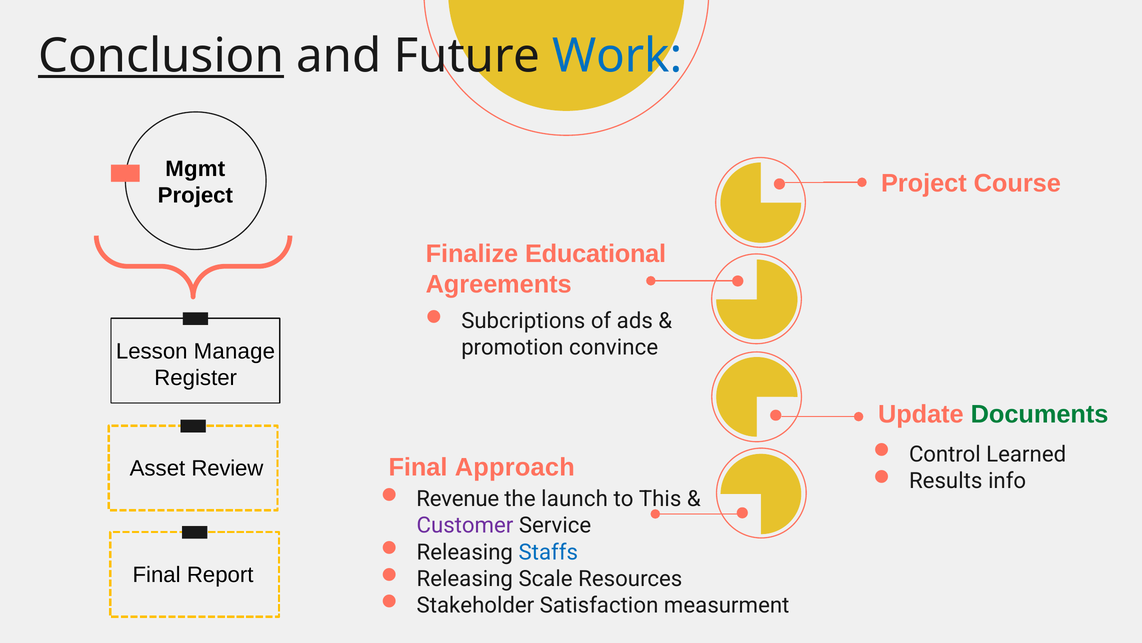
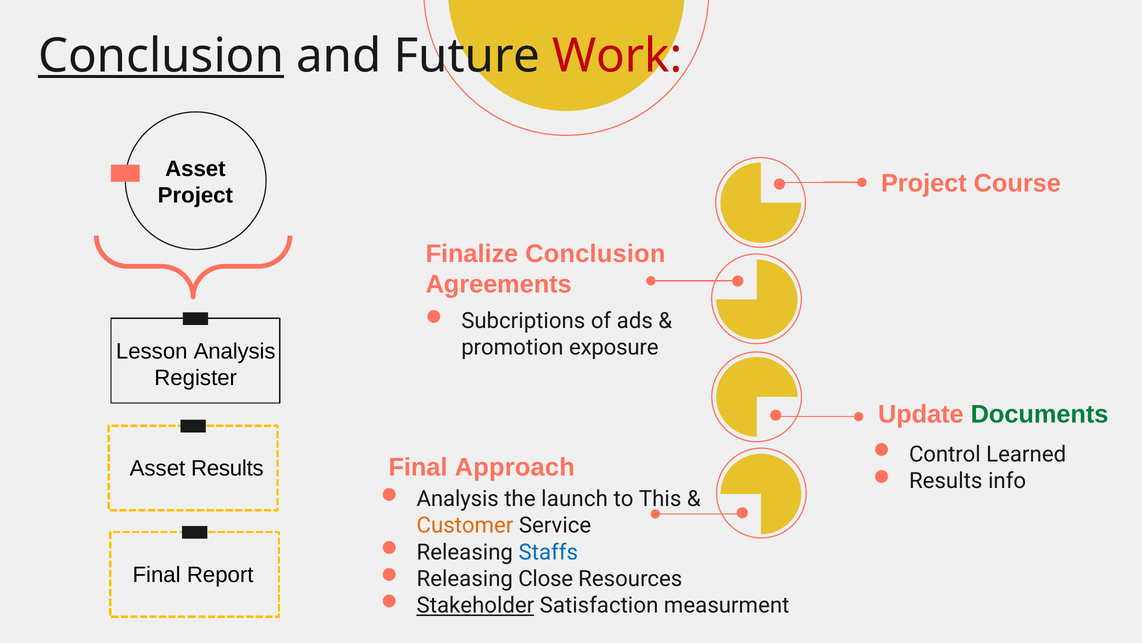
Work colour: blue -> red
Mgmt at (195, 169): Mgmt -> Asset
Finalize Educational: Educational -> Conclusion
convince: convince -> exposure
Lesson Manage: Manage -> Analysis
Asset Review: Review -> Results
Revenue at (458, 498): Revenue -> Analysis
Customer colour: purple -> orange
Scale: Scale -> Close
Stakeholder underline: none -> present
